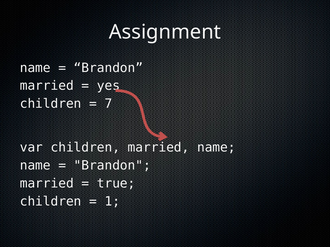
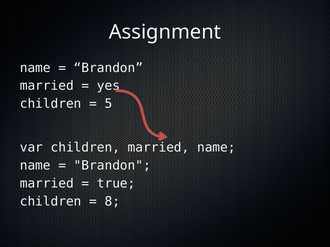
7: 7 -> 5
1: 1 -> 8
